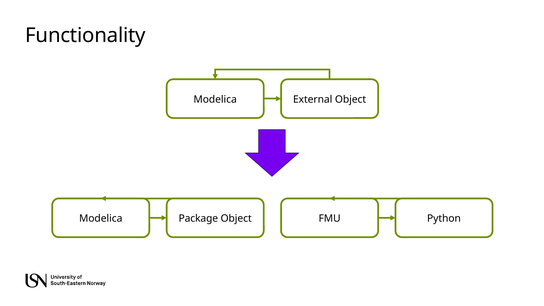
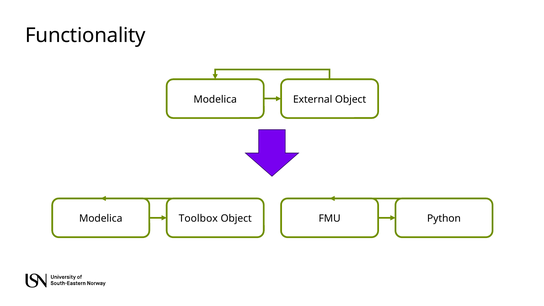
Package: Package -> Toolbox
